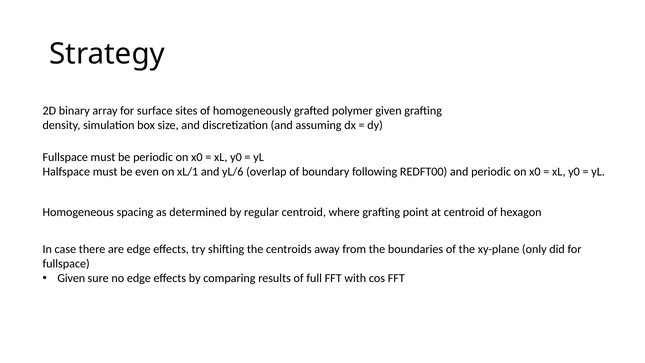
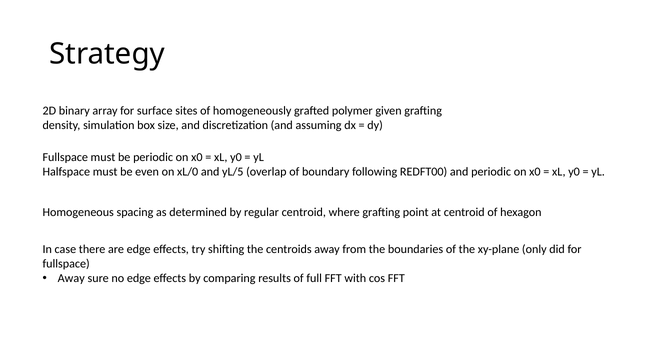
xL/1: xL/1 -> xL/0
yL/6: yL/6 -> yL/5
Given at (71, 278): Given -> Away
